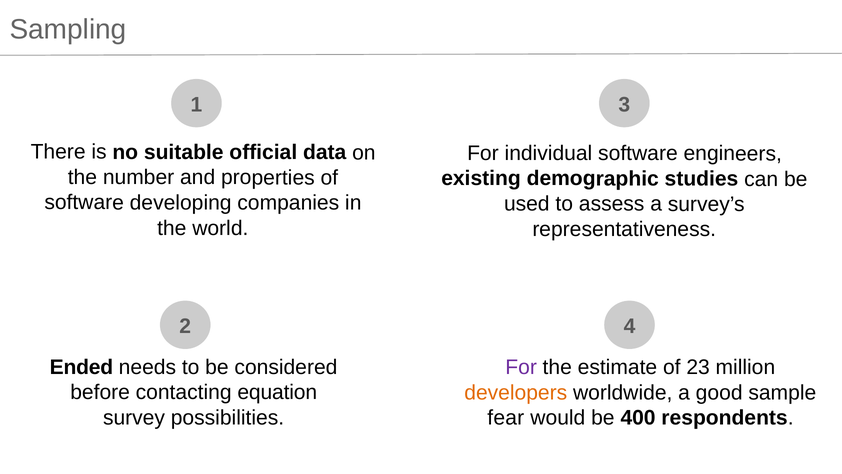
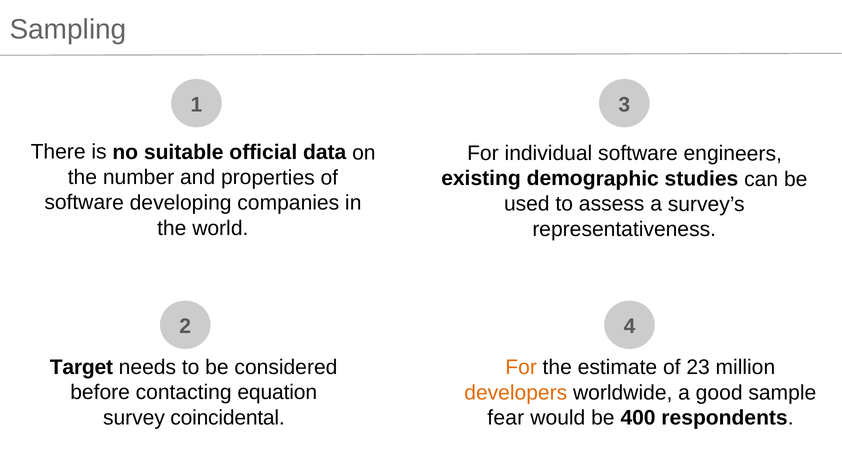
Ended: Ended -> Target
For at (521, 367) colour: purple -> orange
possibilities: possibilities -> coincidental
